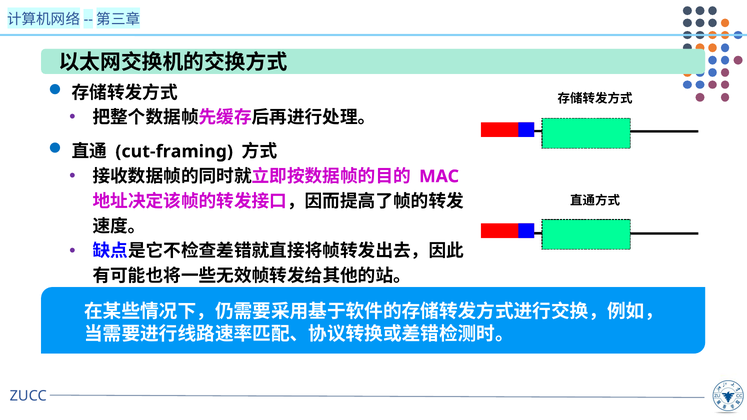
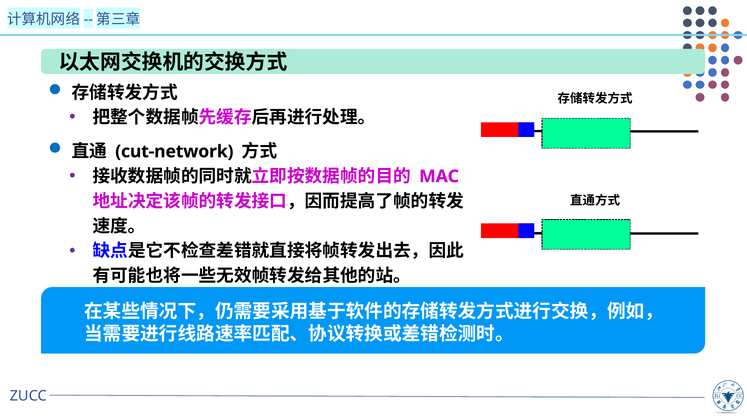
cut-framing: cut-framing -> cut-network
